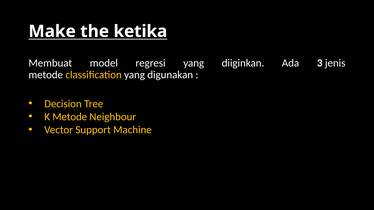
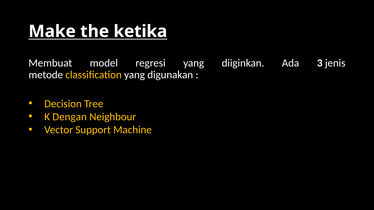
K Metode: Metode -> Dengan
